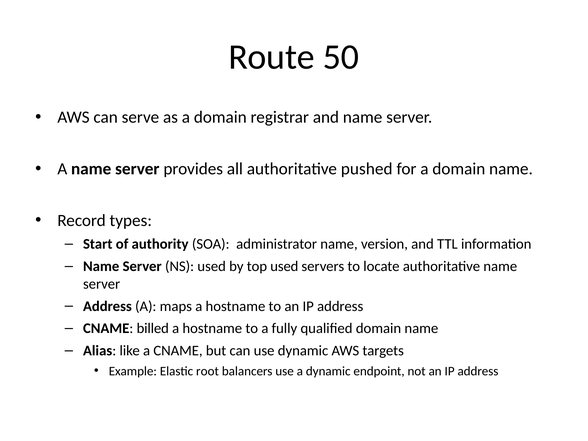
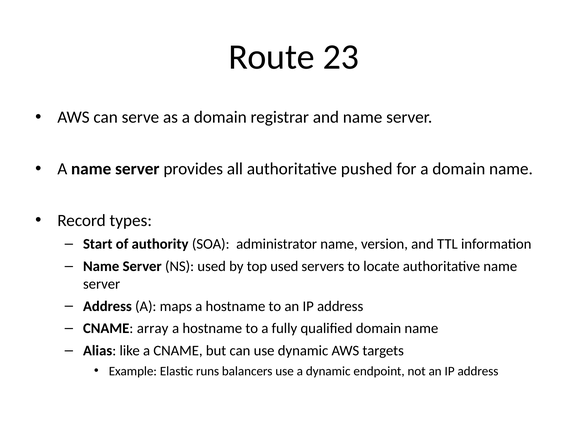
50: 50 -> 23
billed: billed -> array
root: root -> runs
